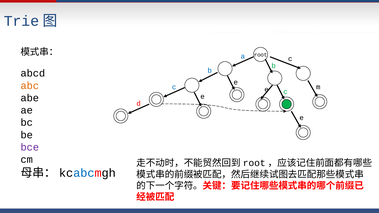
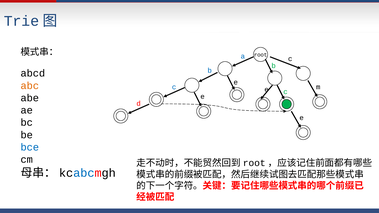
bce colour: purple -> blue
